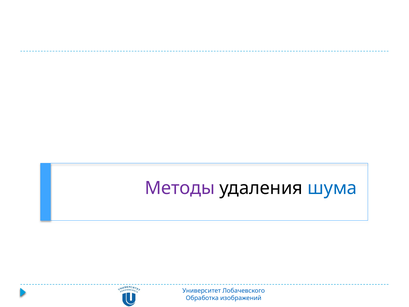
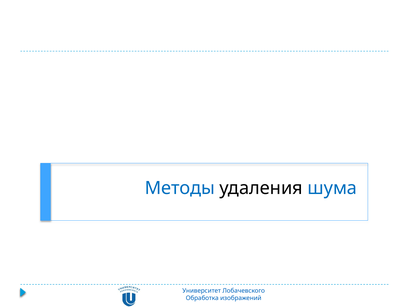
Методы colour: purple -> blue
